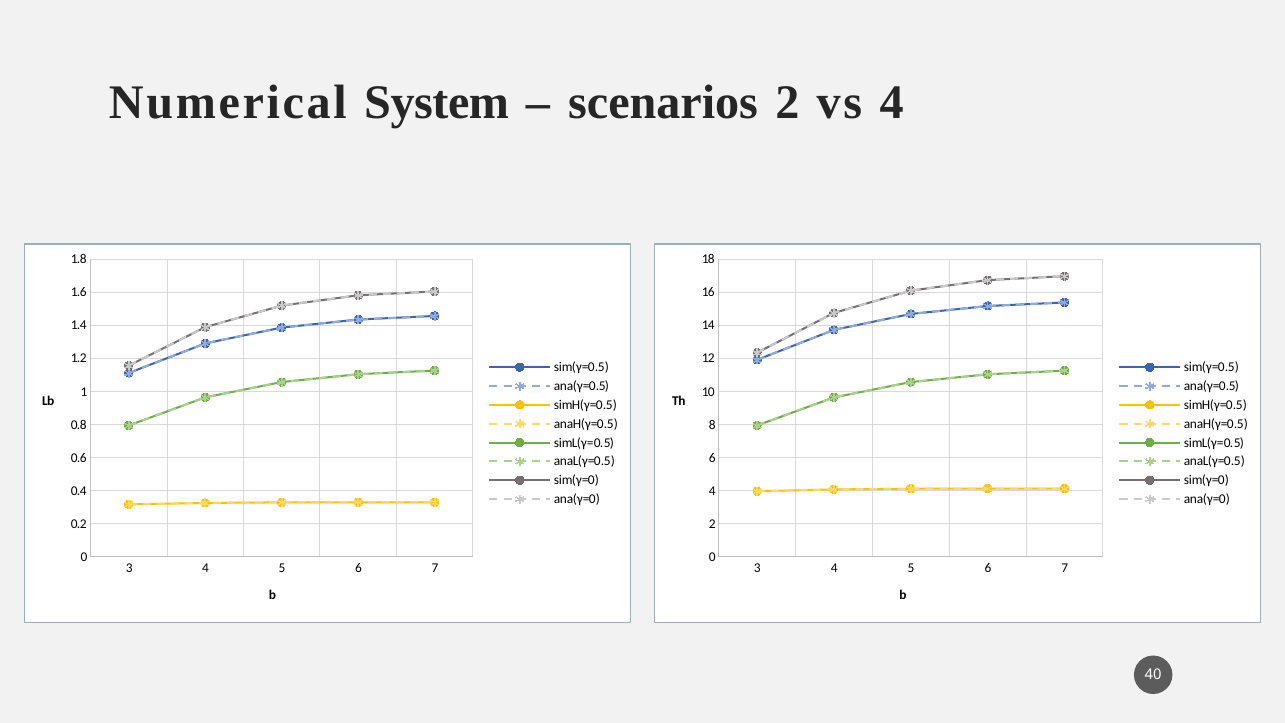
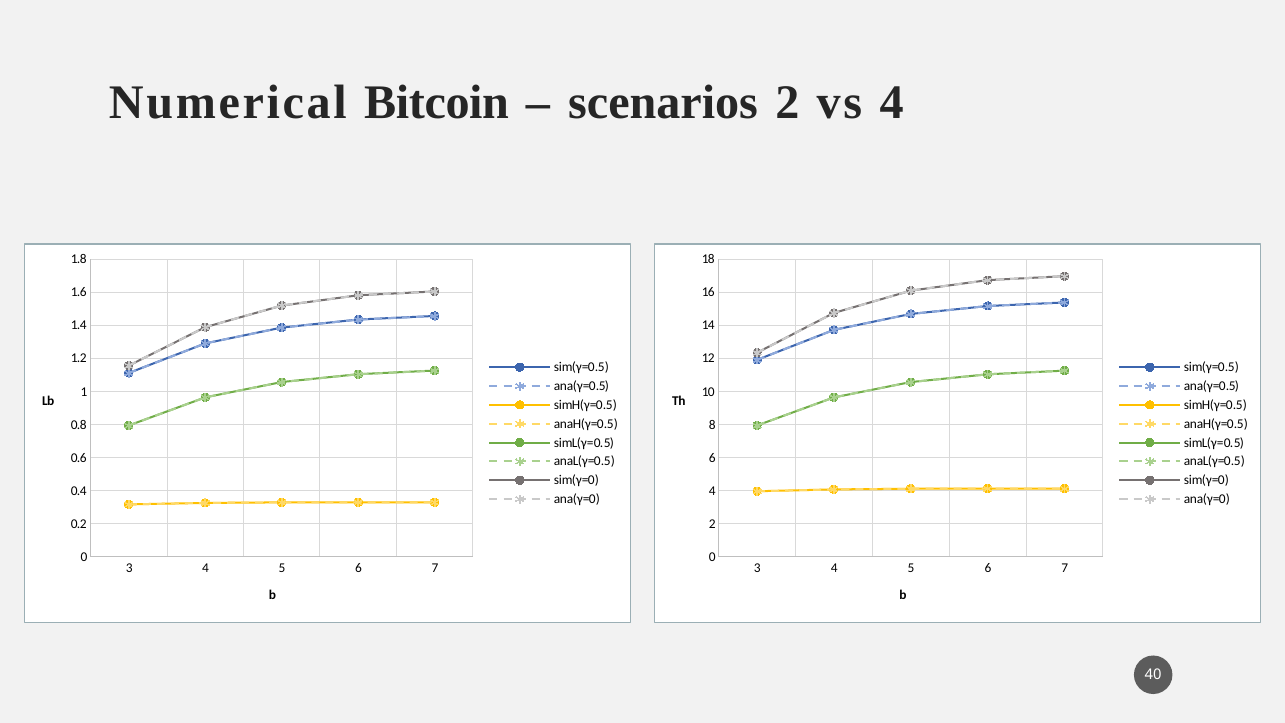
System: System -> Bitcoin
